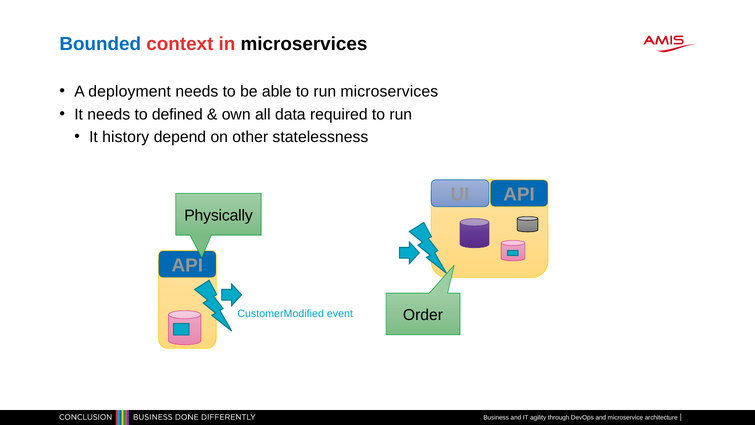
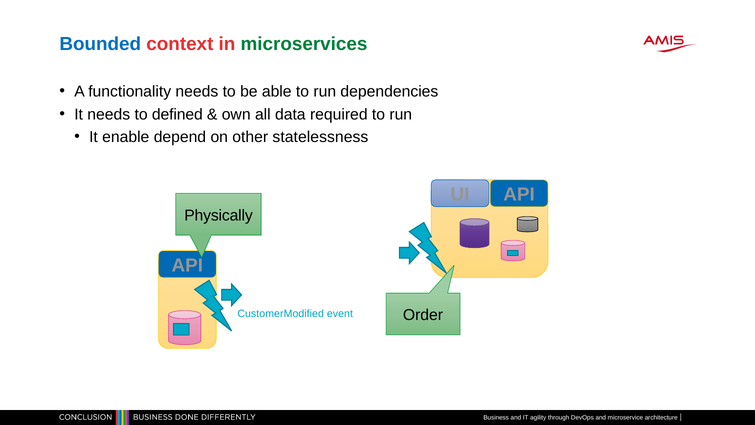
microservices at (304, 44) colour: black -> green
deployment: deployment -> functionality
run microservices: microservices -> dependencies
history: history -> enable
